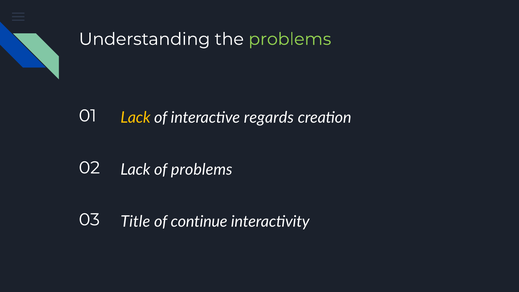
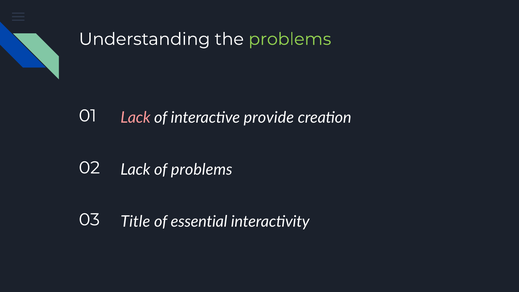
Lack at (135, 118) colour: yellow -> pink
regards: regards -> provide
continue: continue -> essential
